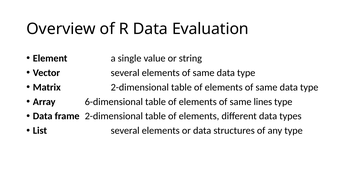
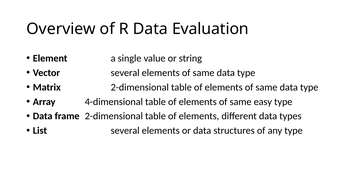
6-dimensional: 6-dimensional -> 4-dimensional
lines: lines -> easy
